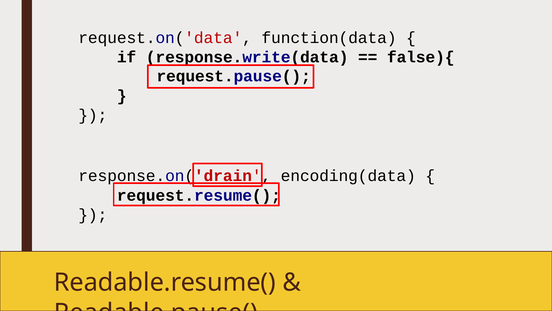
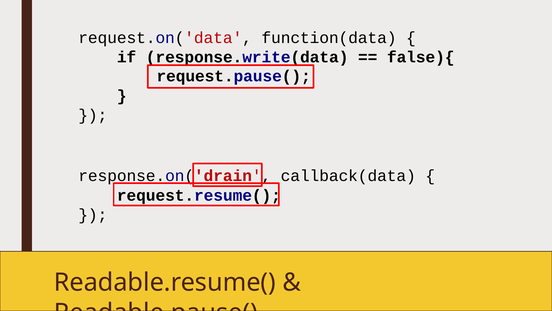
encoding(data: encoding(data -> callback(data
